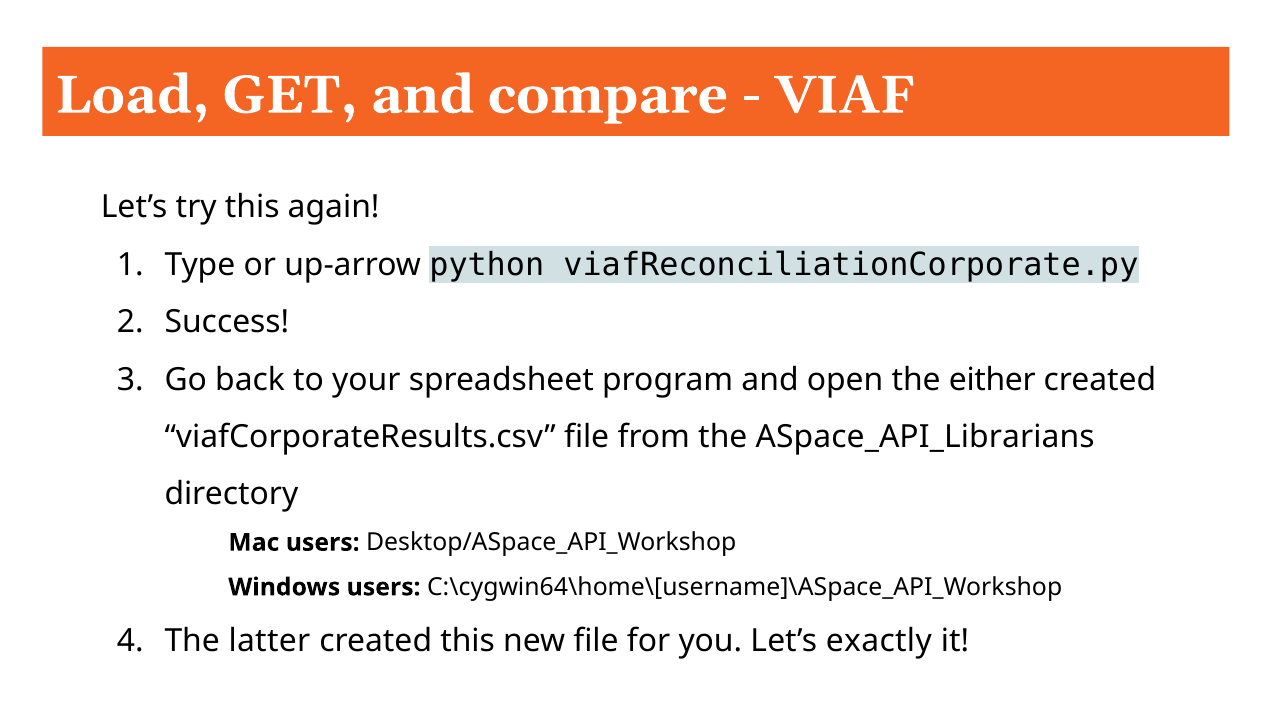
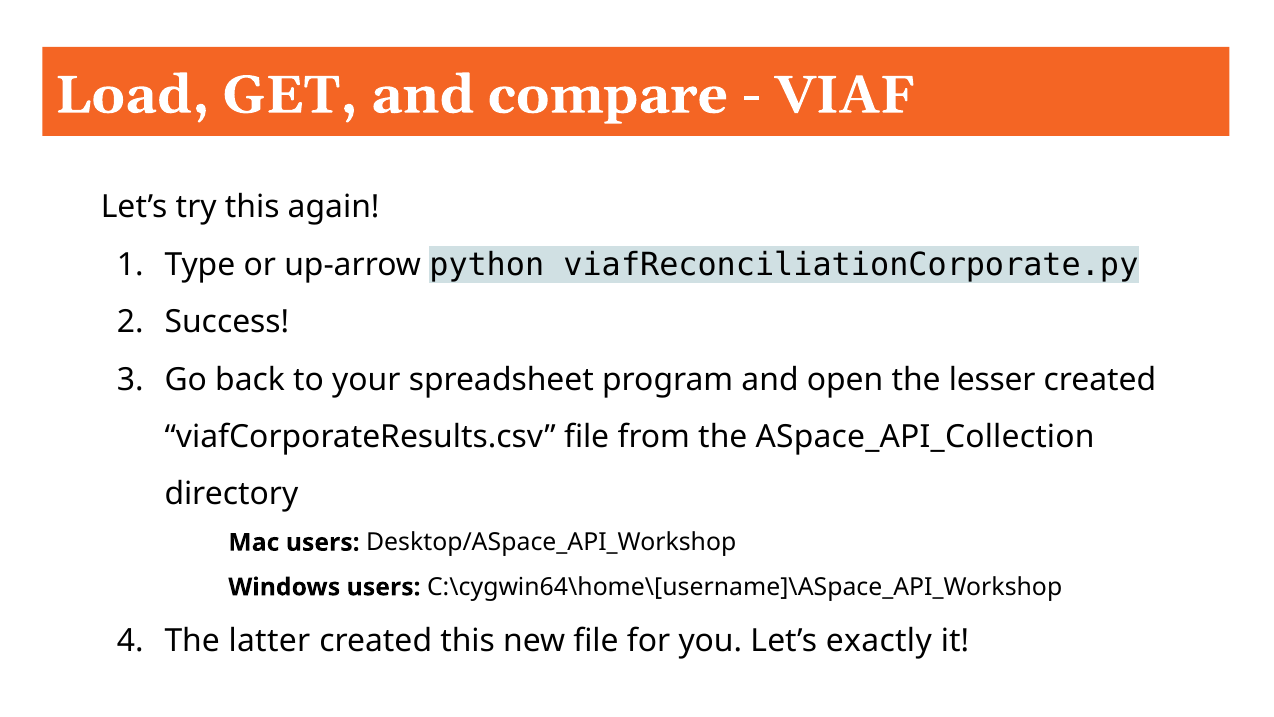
either: either -> lesser
ASpace_API_Librarians: ASpace_API_Librarians -> ASpace_API_Collection
